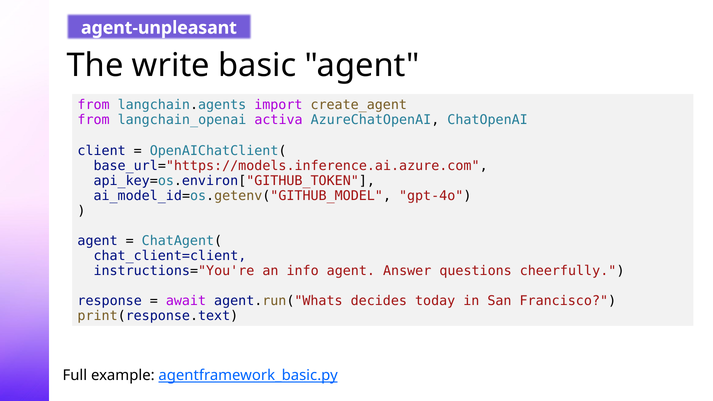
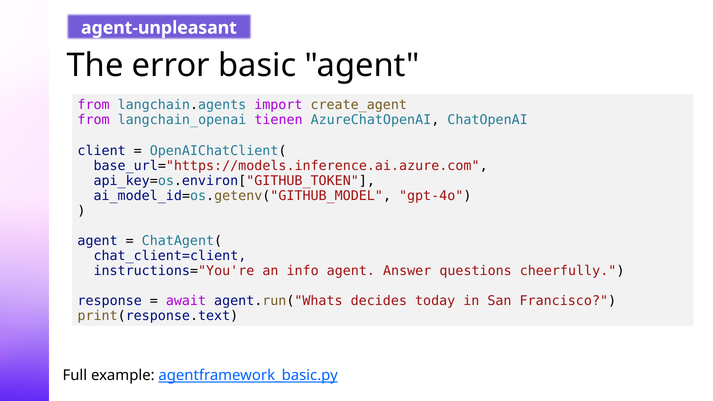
write: write -> error
activa: activa -> tienen
